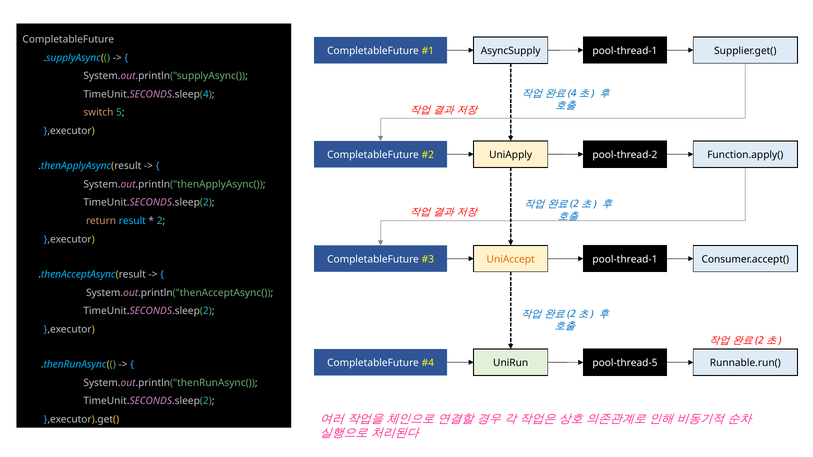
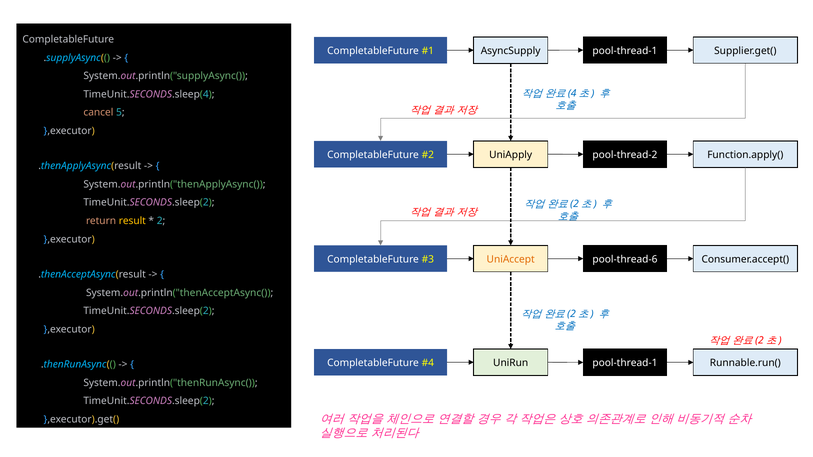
switch: switch -> cancel
result colour: light blue -> yellow
pool-thread-1 at (625, 259): pool-thread-1 -> pool-thread-6
pool-thread-5 at (625, 363): pool-thread-5 -> pool-thread-1
